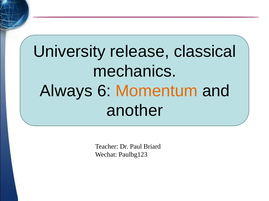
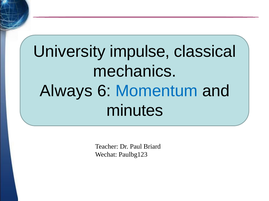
release: release -> impulse
Momentum colour: orange -> blue
another: another -> minutes
